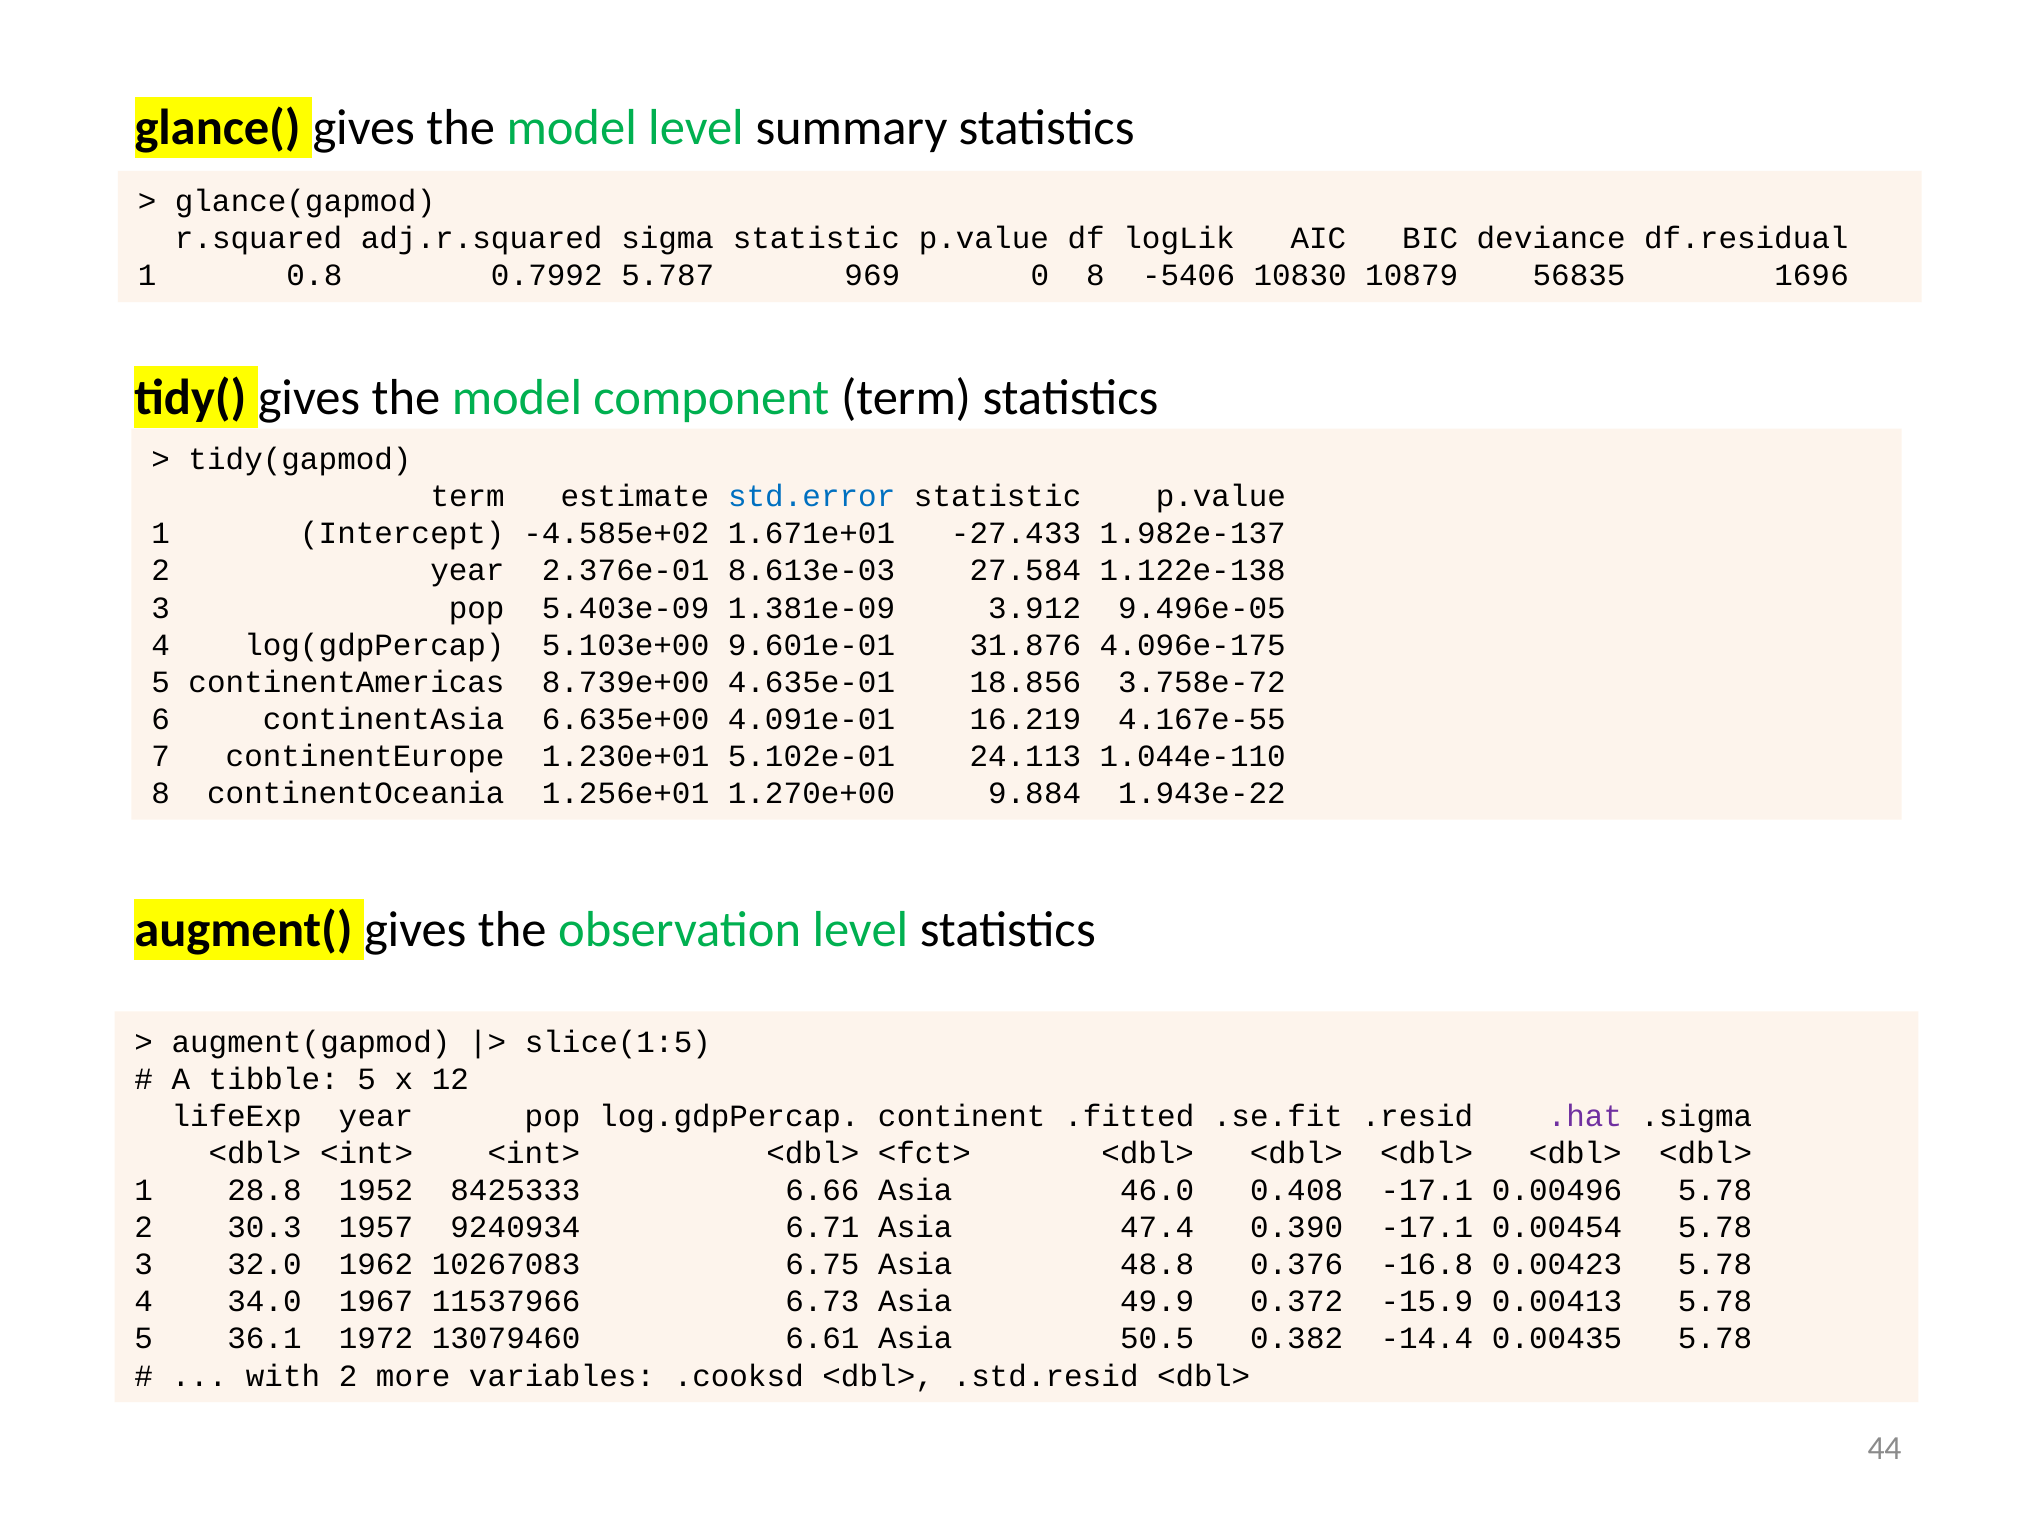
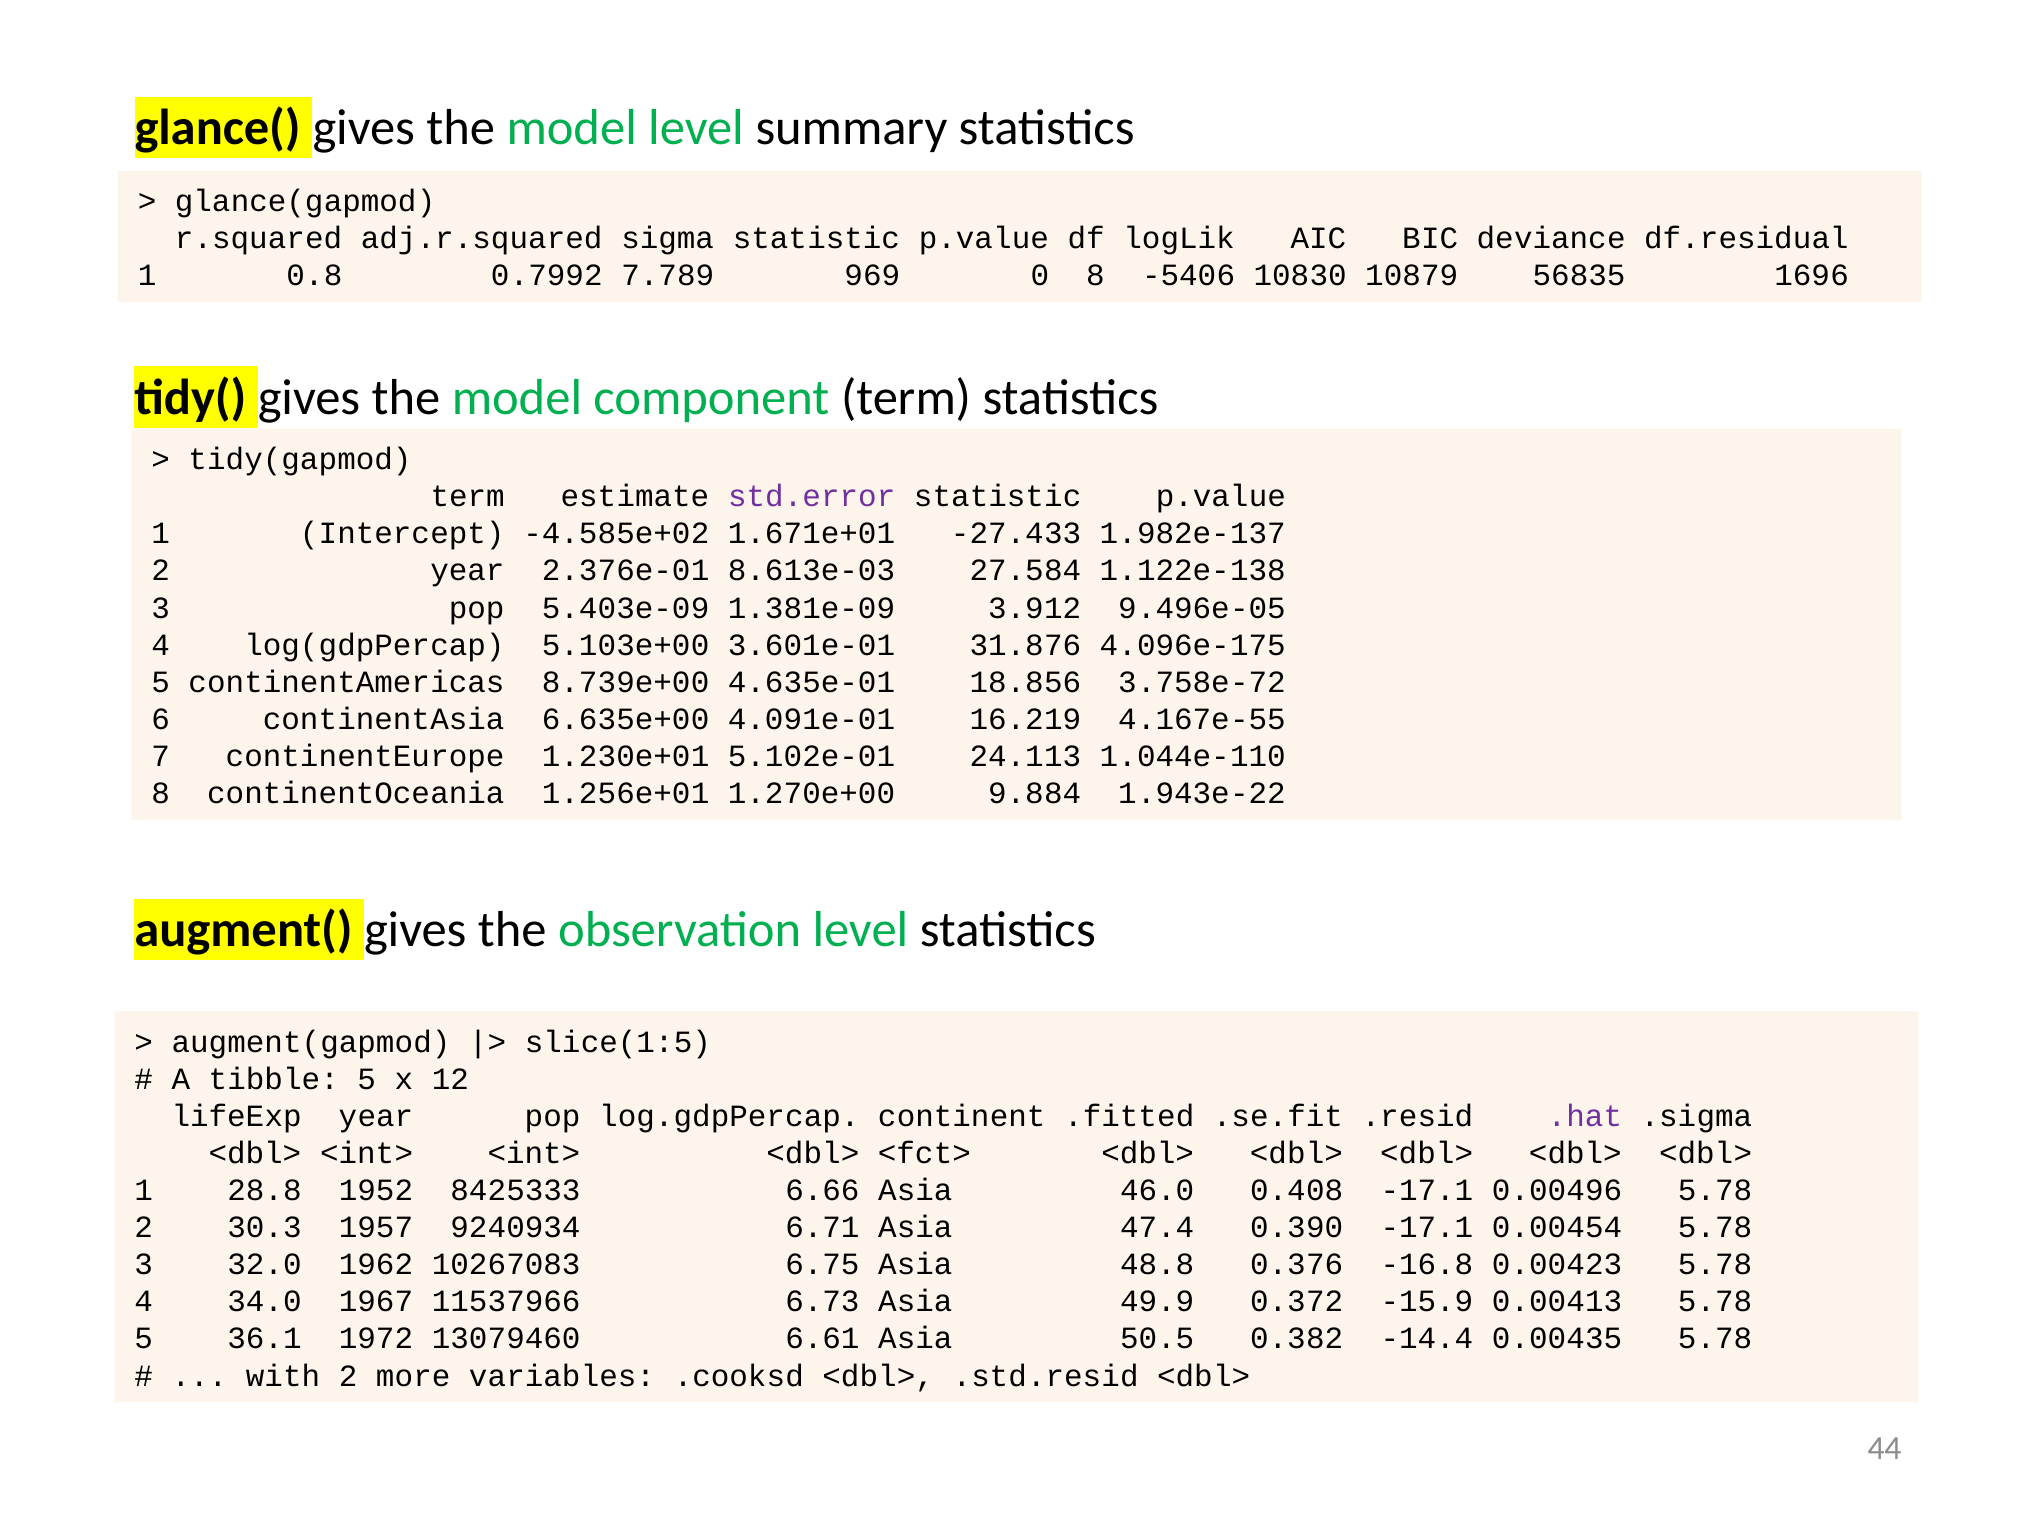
5.787: 5.787 -> 7.789
std.error colour: blue -> purple
9.601e-01: 9.601e-01 -> 3.601e-01
